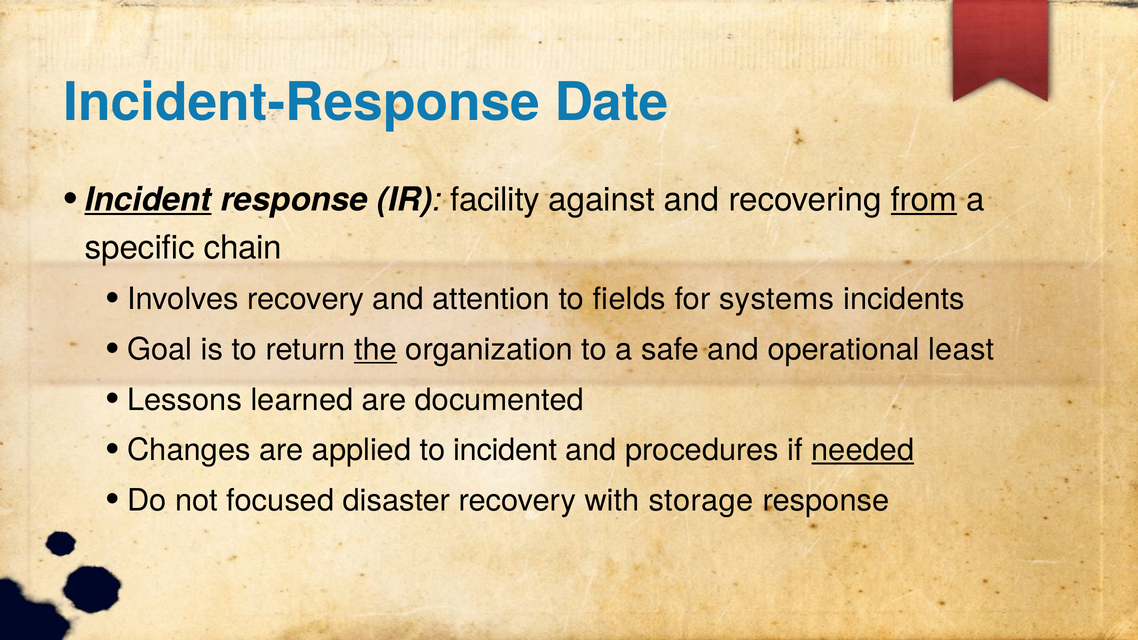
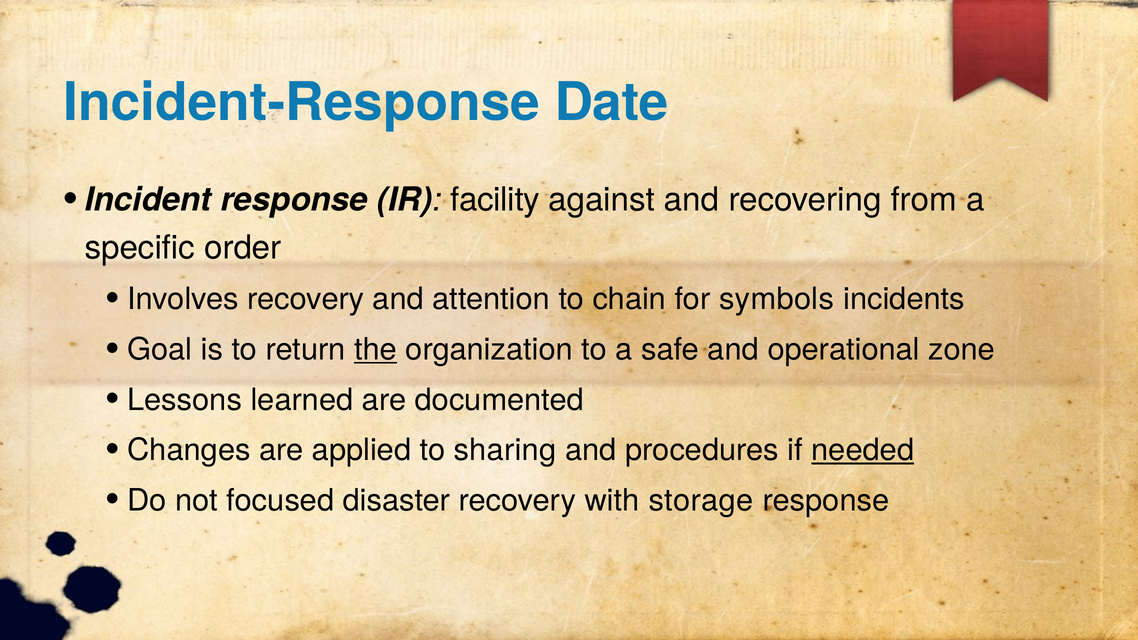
Incident at (148, 200) underline: present -> none
from underline: present -> none
chain: chain -> order
fields: fields -> chain
systems: systems -> symbols
least: least -> zone
to incident: incident -> sharing
